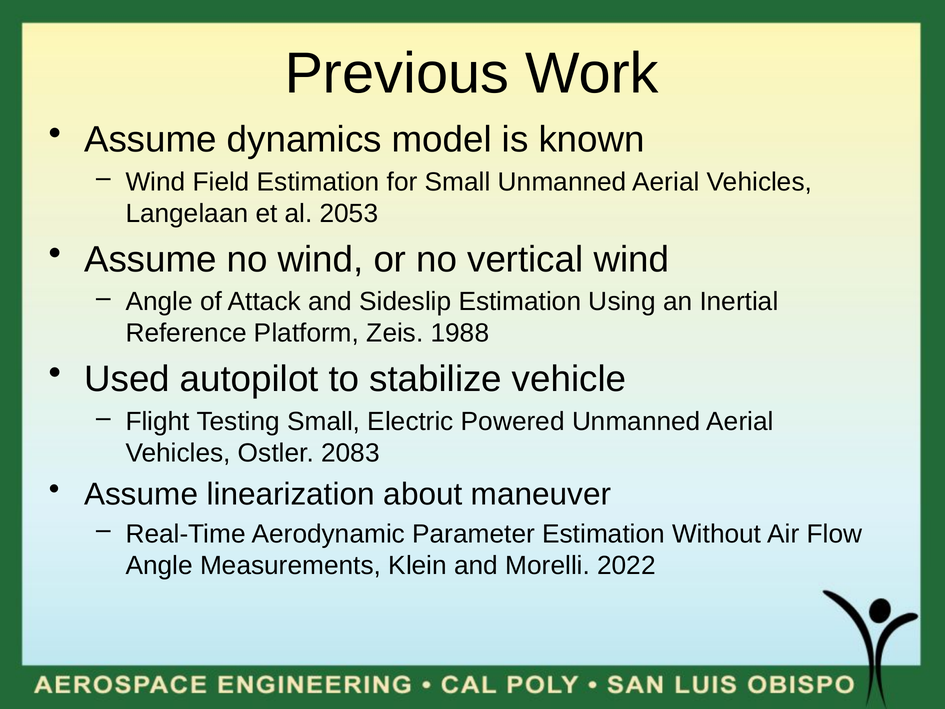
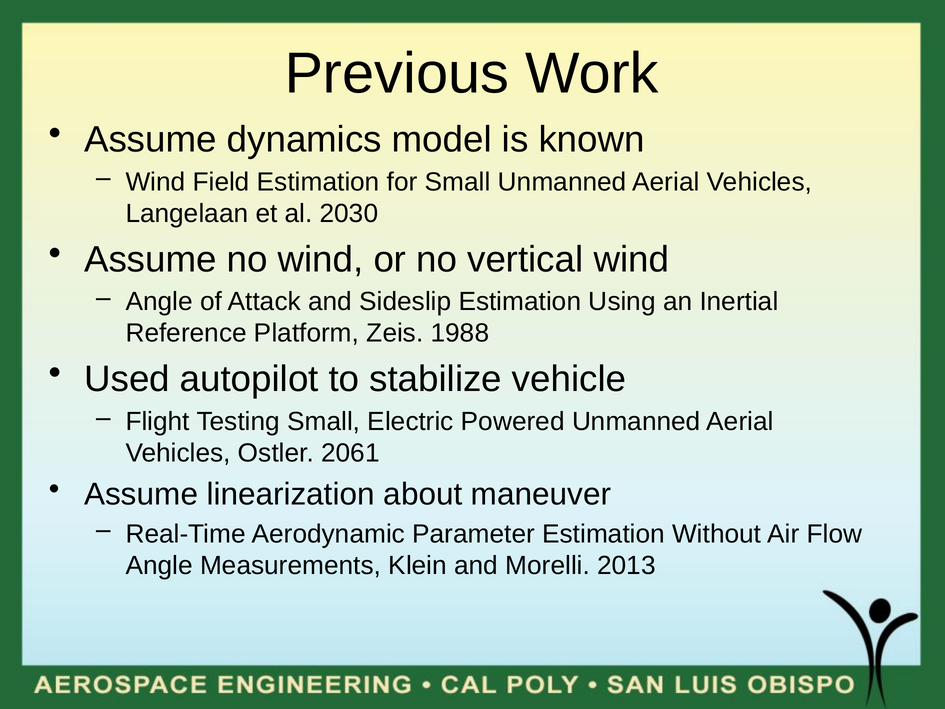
2053: 2053 -> 2030
2083: 2083 -> 2061
2022: 2022 -> 2013
